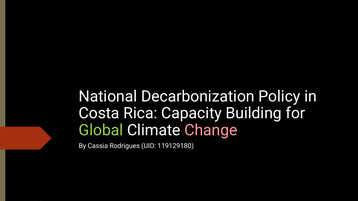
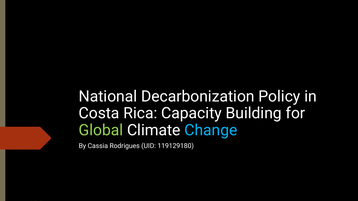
Change colour: pink -> light blue
